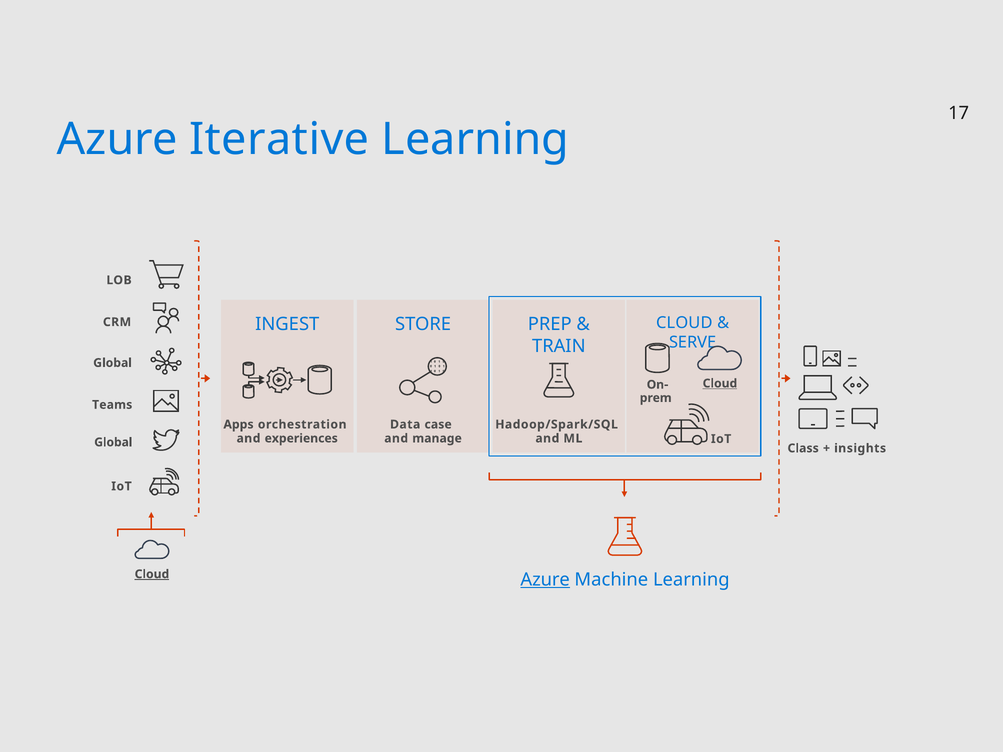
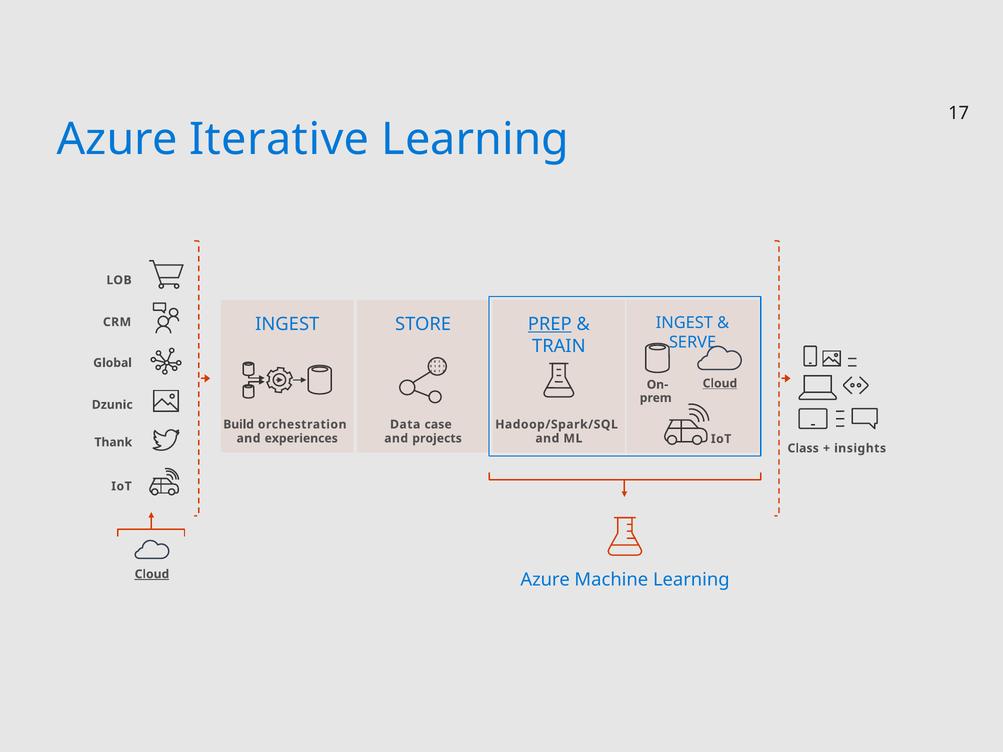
CLOUD at (684, 323): CLOUD -> INGEST
PREP underline: none -> present
Teams: Teams -> Dzunic
Apps: Apps -> Build
manage: manage -> projects
Global at (113, 442): Global -> Thank
Azure at (545, 580) underline: present -> none
